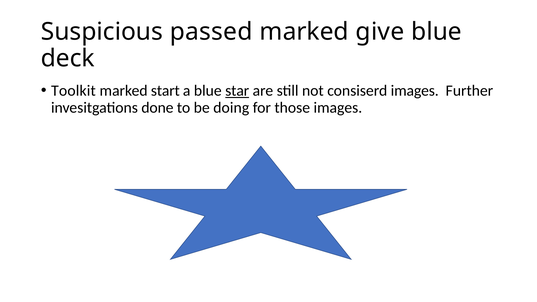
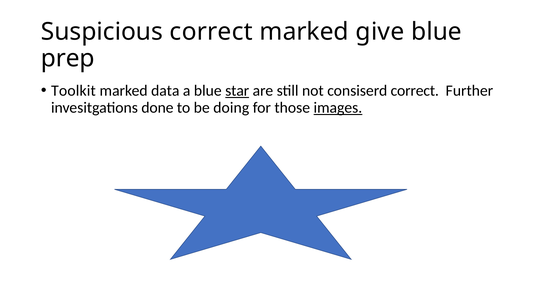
Suspicious passed: passed -> correct
deck: deck -> prep
start: start -> data
consiserd images: images -> correct
images at (338, 108) underline: none -> present
